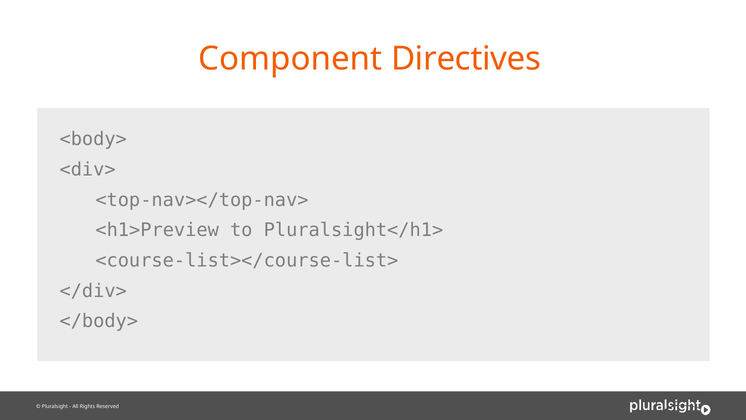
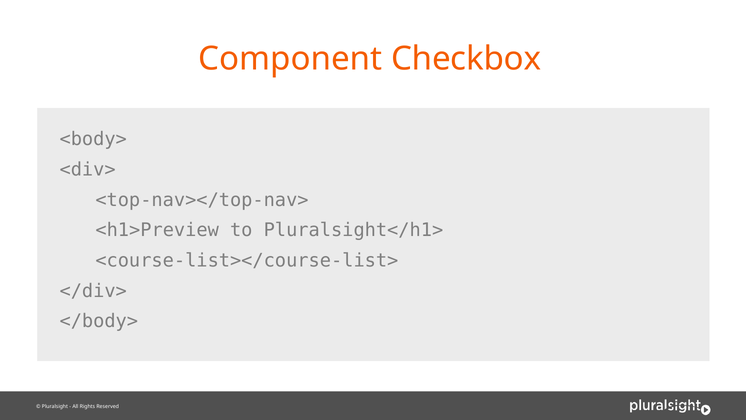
Directives: Directives -> Checkbox
